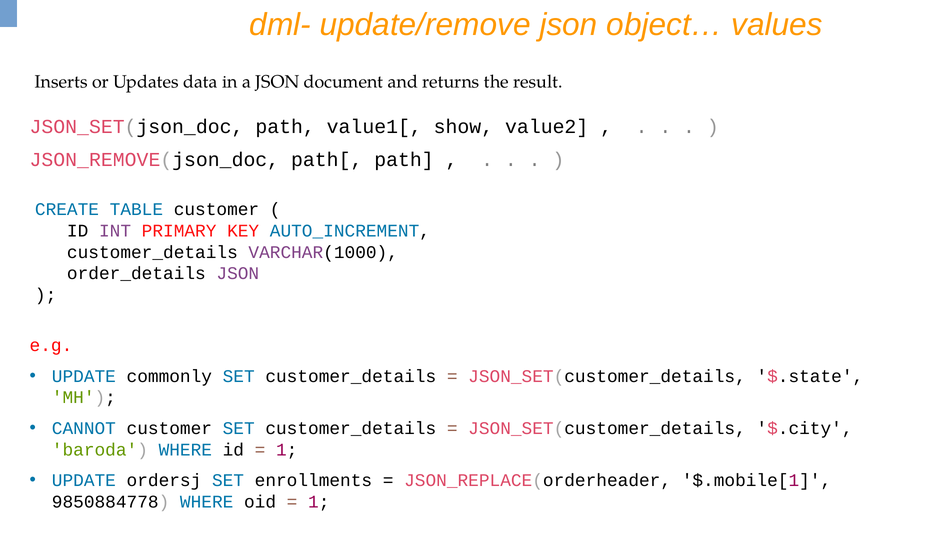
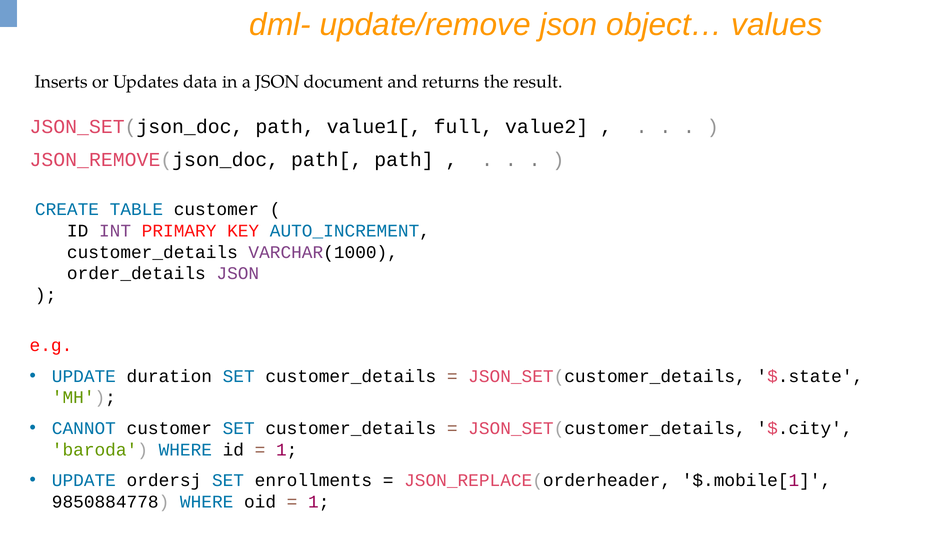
show: show -> full
commonly: commonly -> duration
